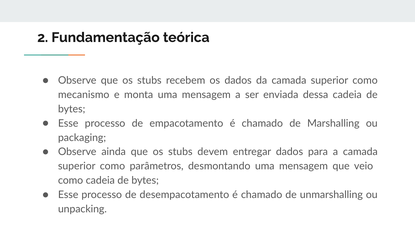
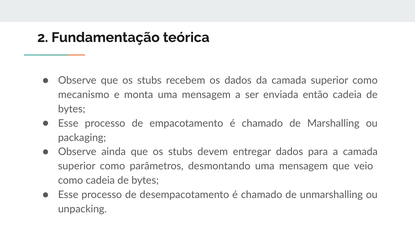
dessa: dessa -> então
